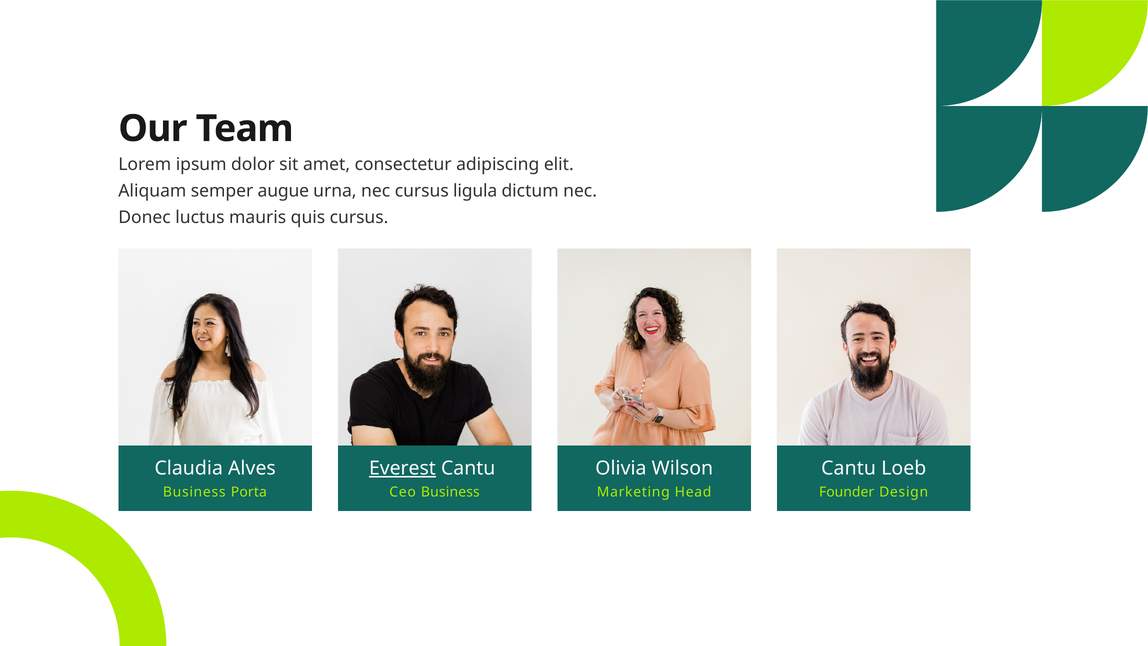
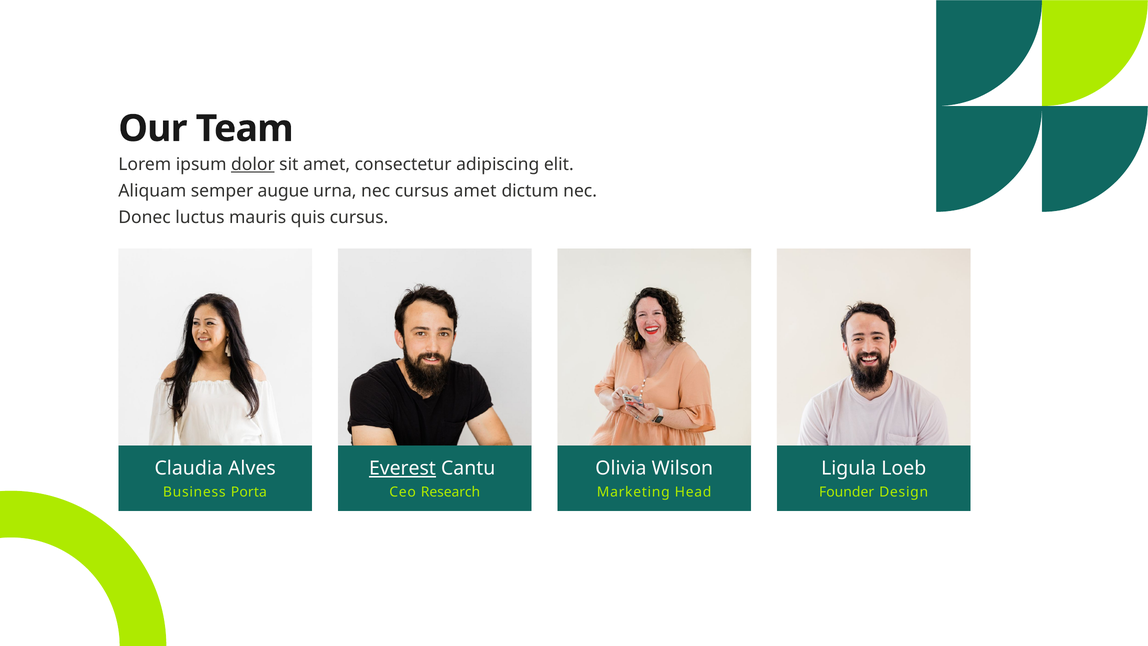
dolor underline: none -> present
cursus ligula: ligula -> amet
Cantu at (849, 468): Cantu -> Ligula
Ceo Business: Business -> Research
